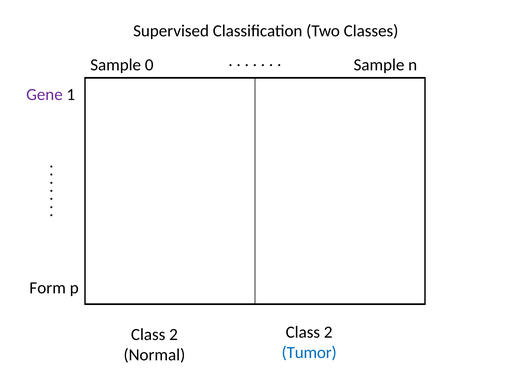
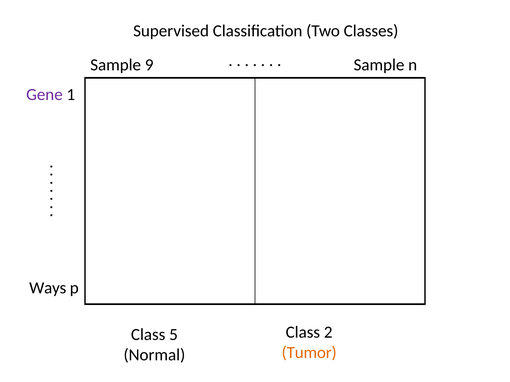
0: 0 -> 9
Form: Form -> Ways
2 at (174, 335): 2 -> 5
Tumor colour: blue -> orange
